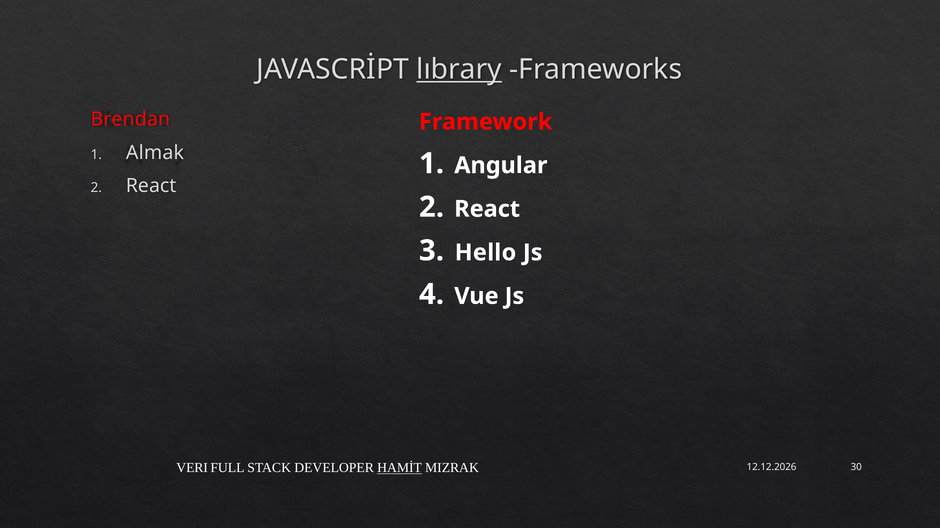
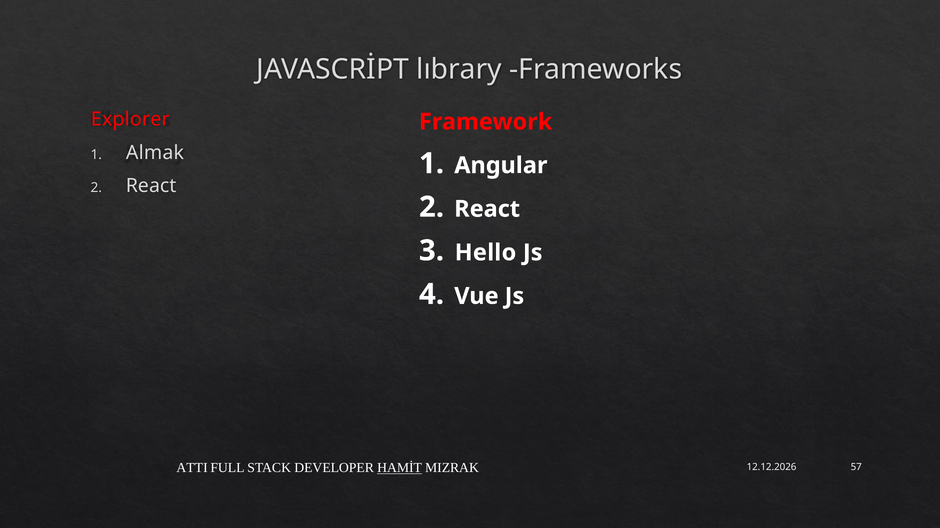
lıbrary underline: present -> none
Brendan: Brendan -> Explorer
VERI: VERI -> ATTI
30: 30 -> 57
